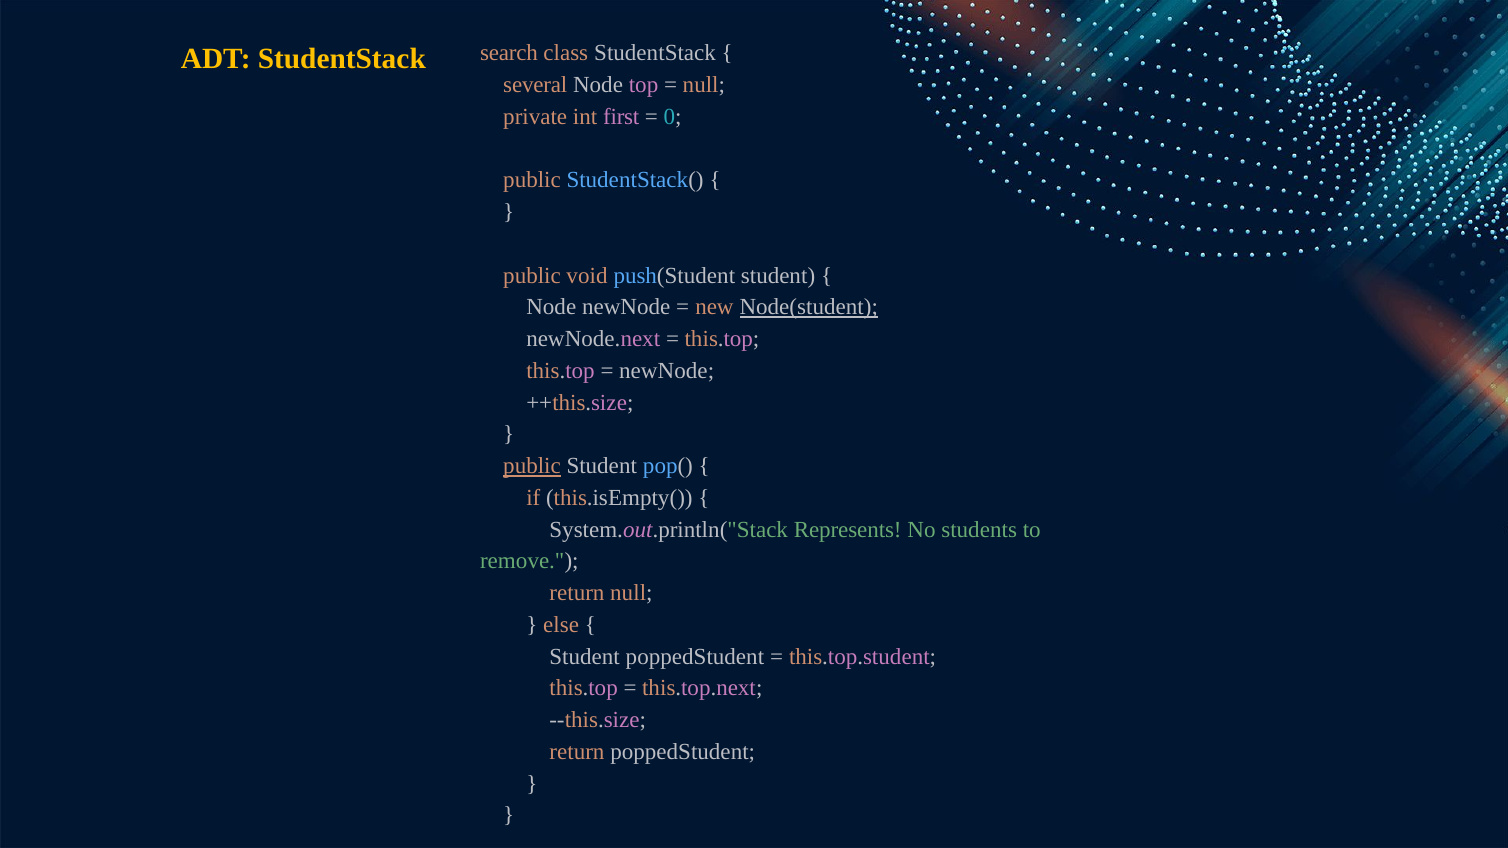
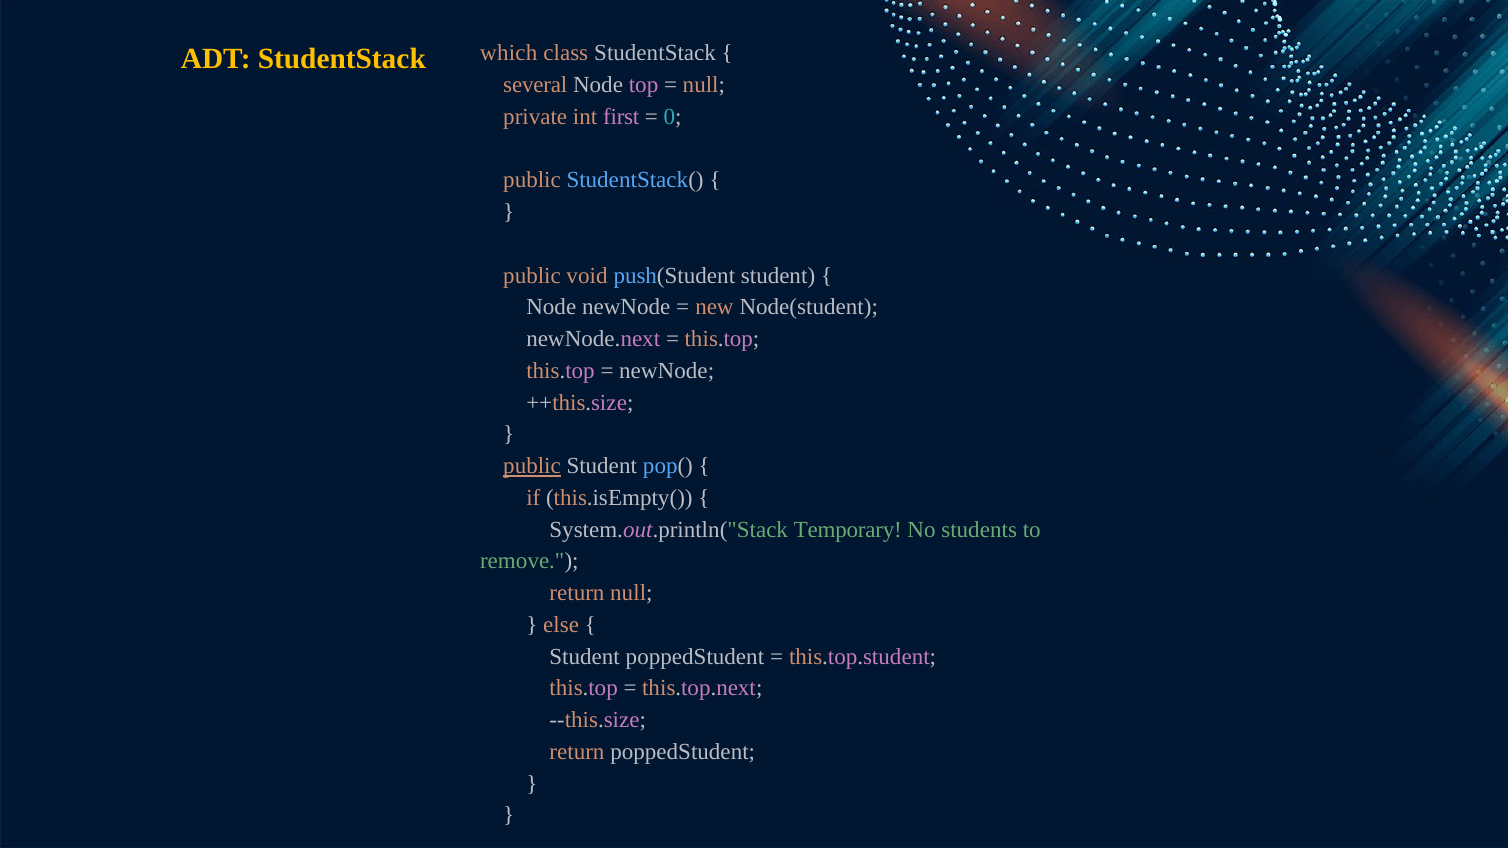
search: search -> which
Node(student underline: present -> none
Represents: Represents -> Temporary
